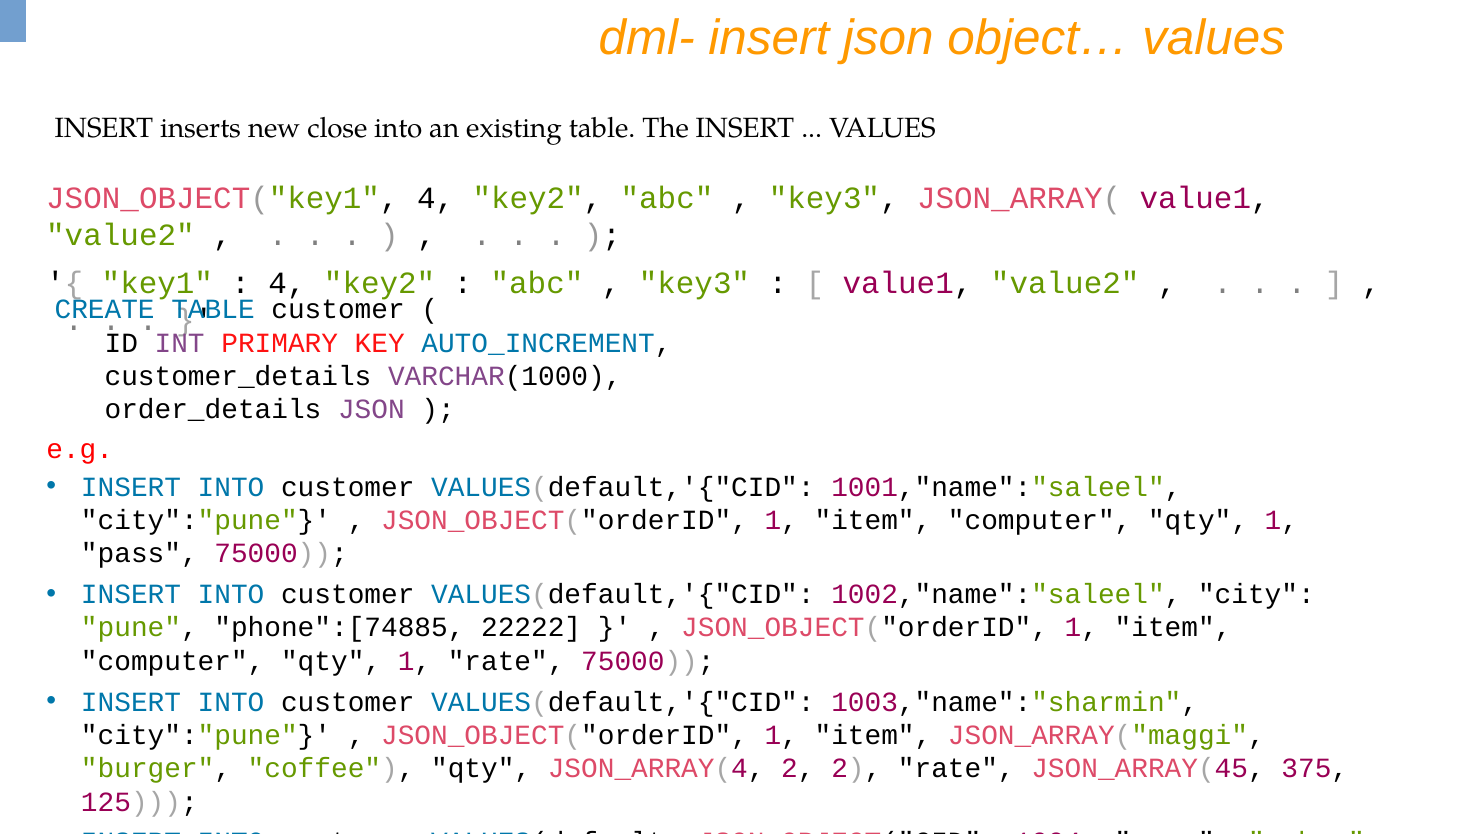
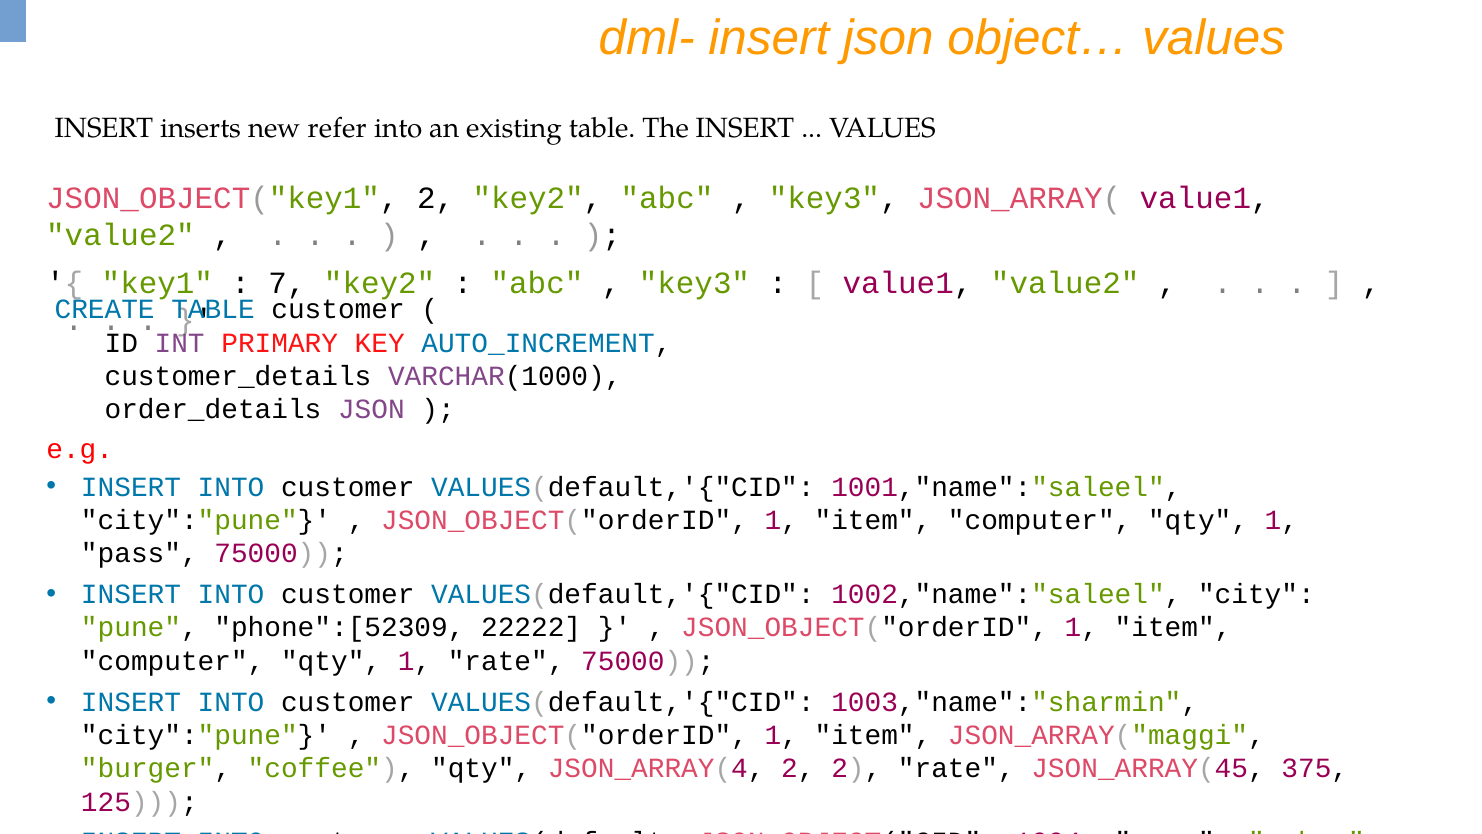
close: close -> refer
JSON_OBJECT("key1 4: 4 -> 2
4 at (287, 283): 4 -> 7
phone":[74885: phone":[74885 -> phone":[52309
